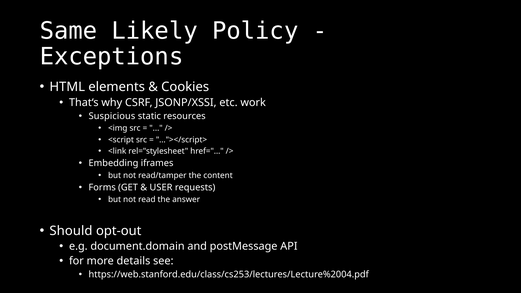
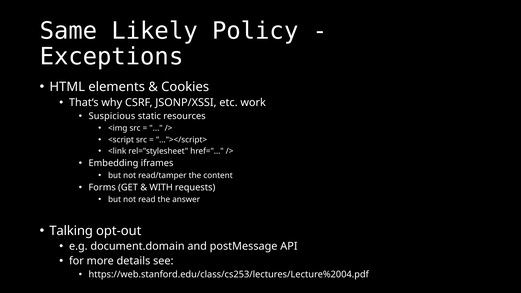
USER: USER -> WITH
Should: Should -> Talking
